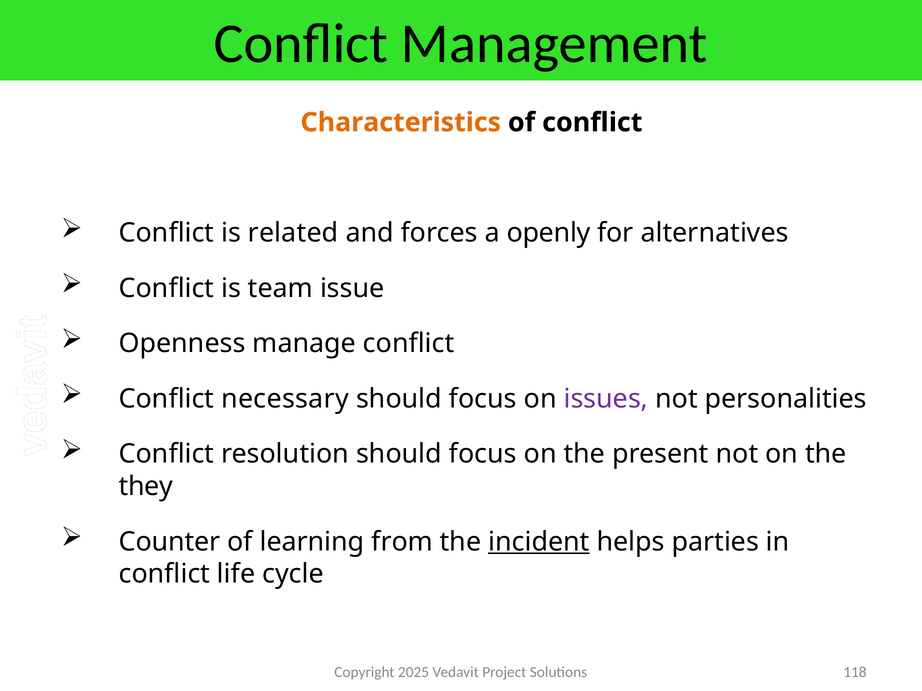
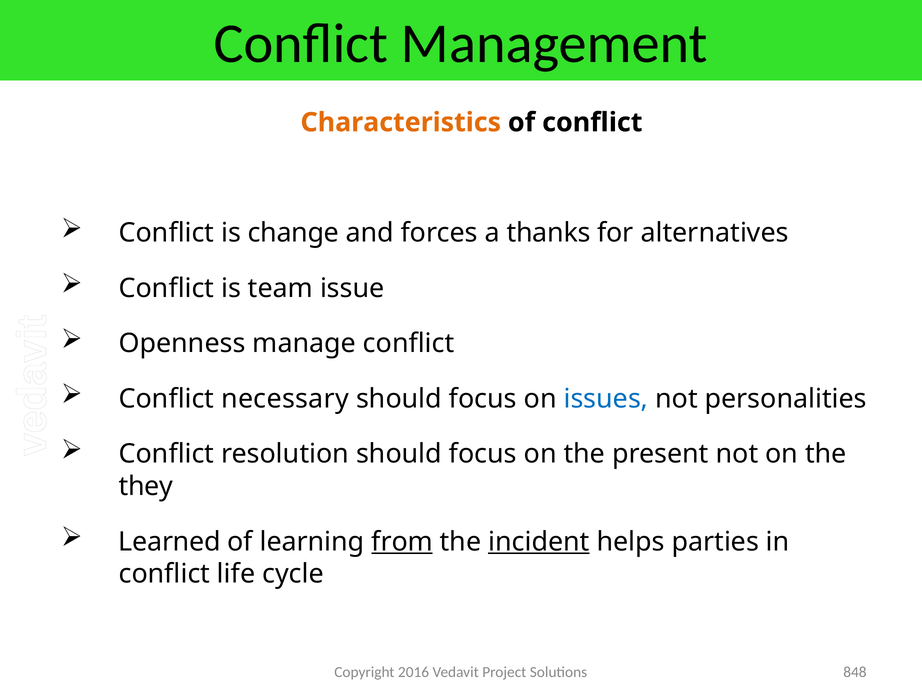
related: related -> change
openly: openly -> thanks
issues colour: purple -> blue
Counter: Counter -> Learned
from underline: none -> present
2025: 2025 -> 2016
118: 118 -> 848
